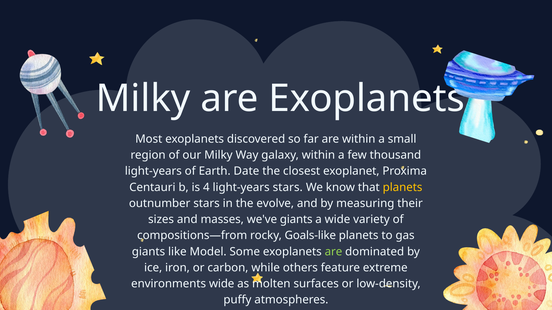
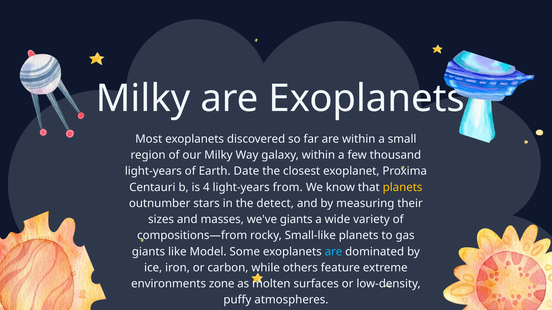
light-years stars: stars -> from
evolve: evolve -> detect
Goals-like: Goals-like -> Small-like
are at (333, 252) colour: light green -> light blue
environments wide: wide -> zone
